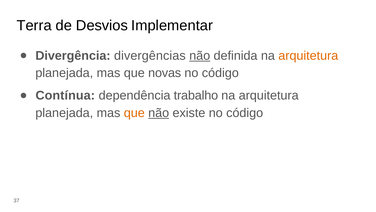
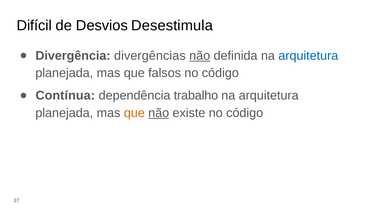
Terra: Terra -> Difícil
Implementar: Implementar -> Desestimula
arquitetura at (308, 56) colour: orange -> blue
novas: novas -> falsos
